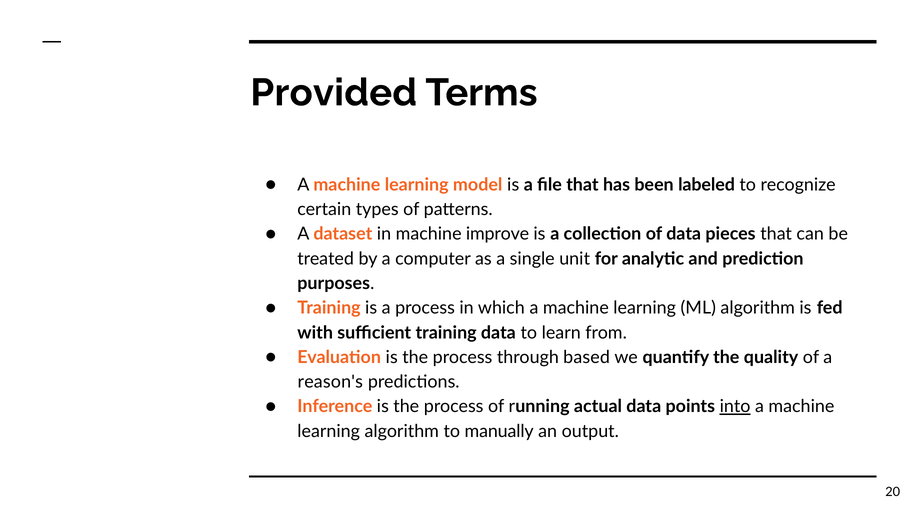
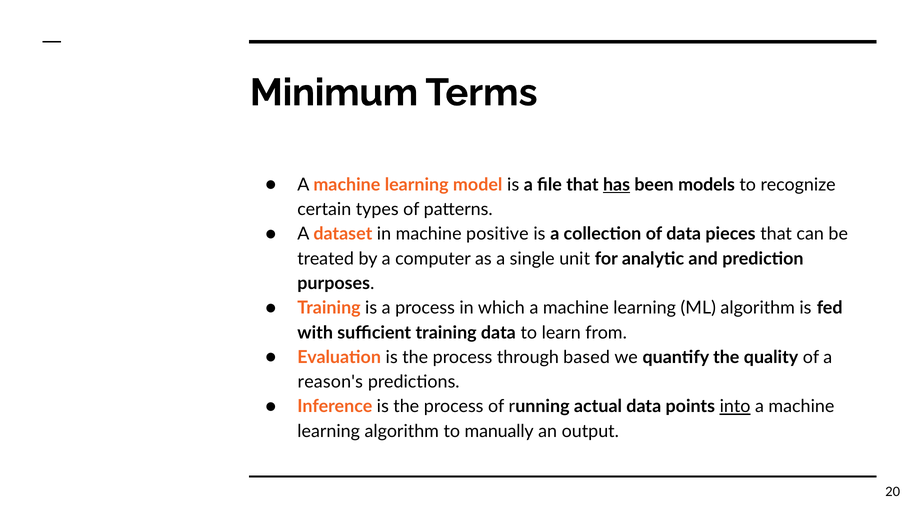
Provided: Provided -> Minimum
has underline: none -> present
labeled: labeled -> models
improve: improve -> positive
